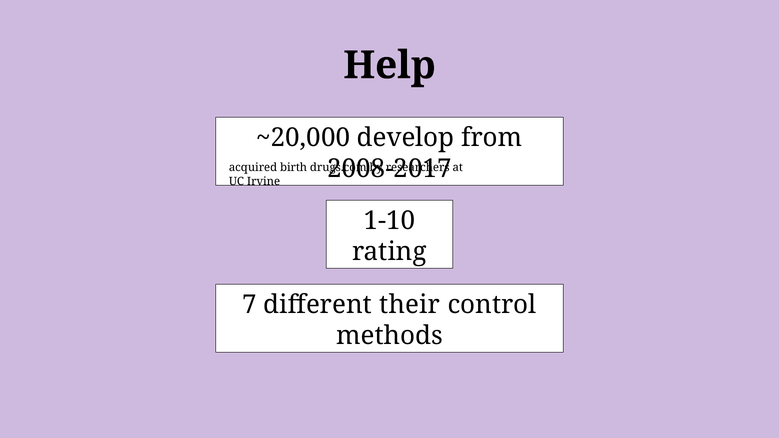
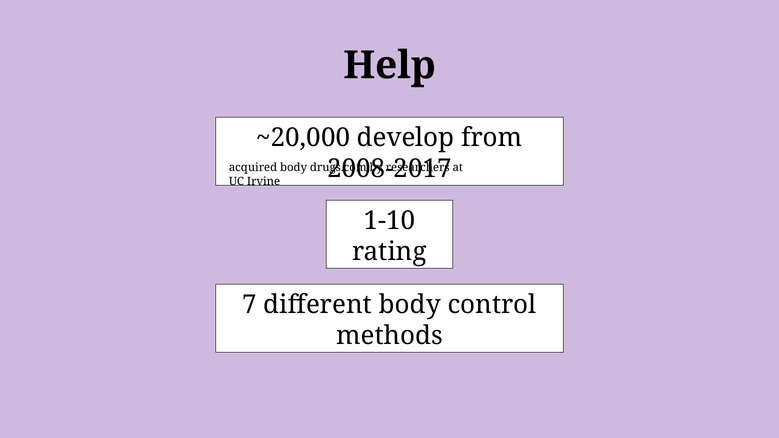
acquired birth: birth -> body
different their: their -> body
